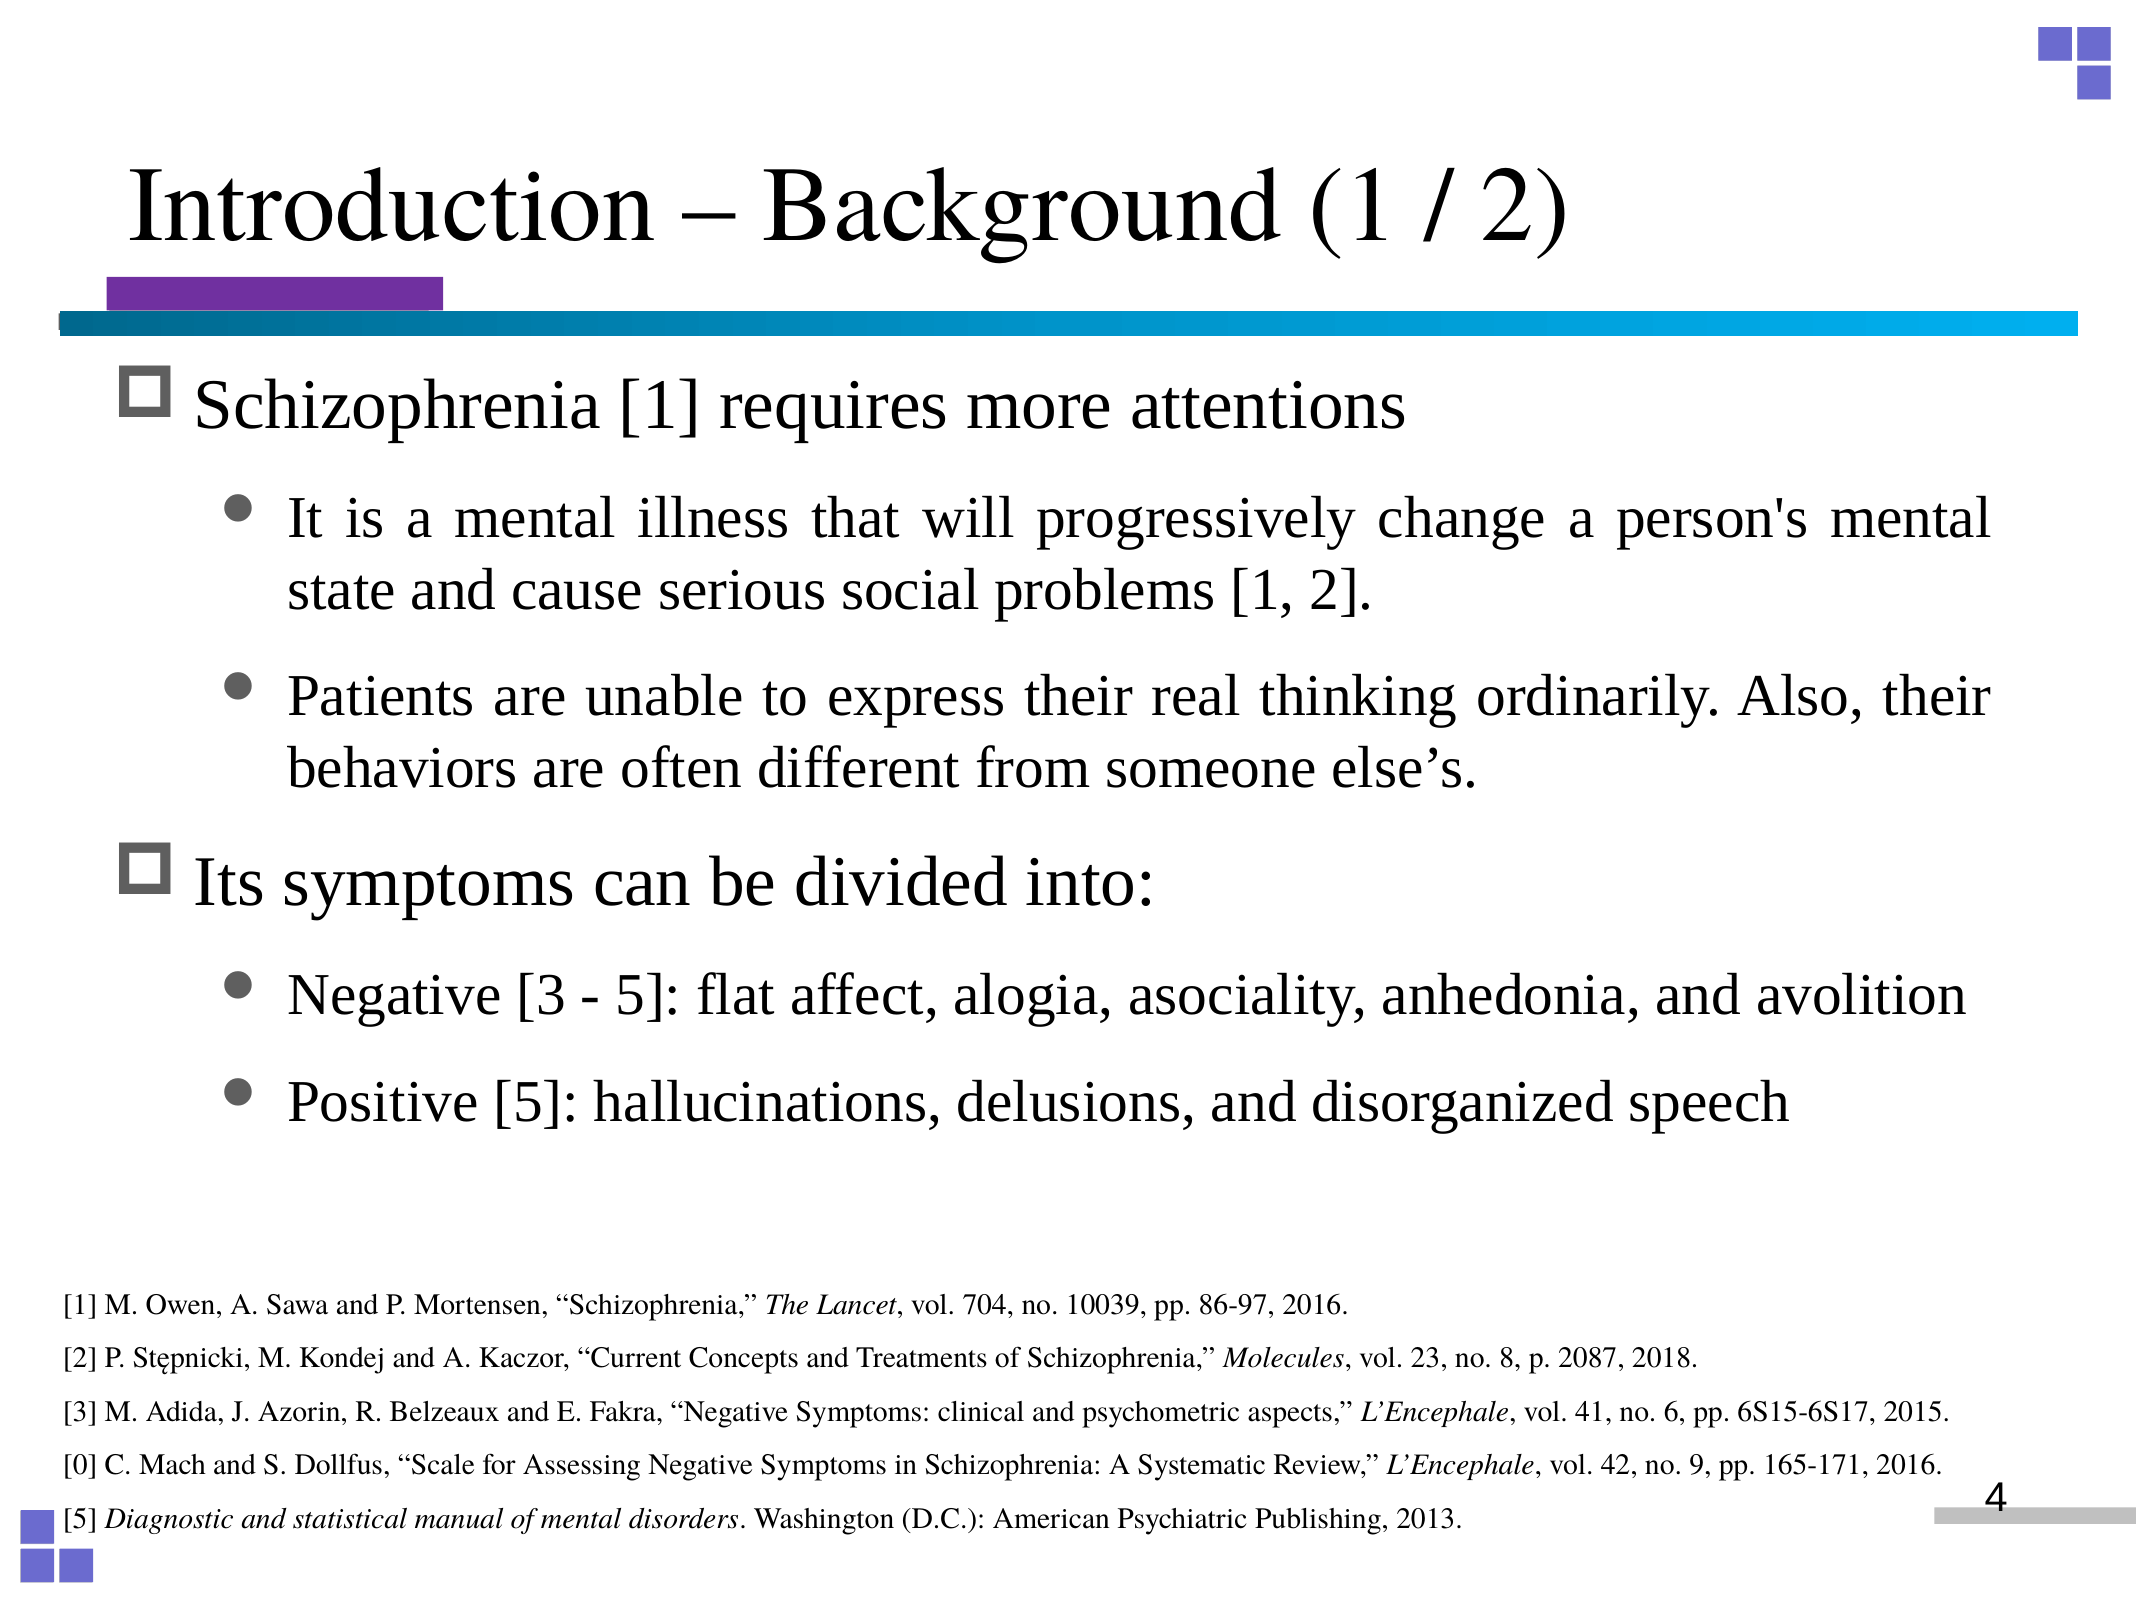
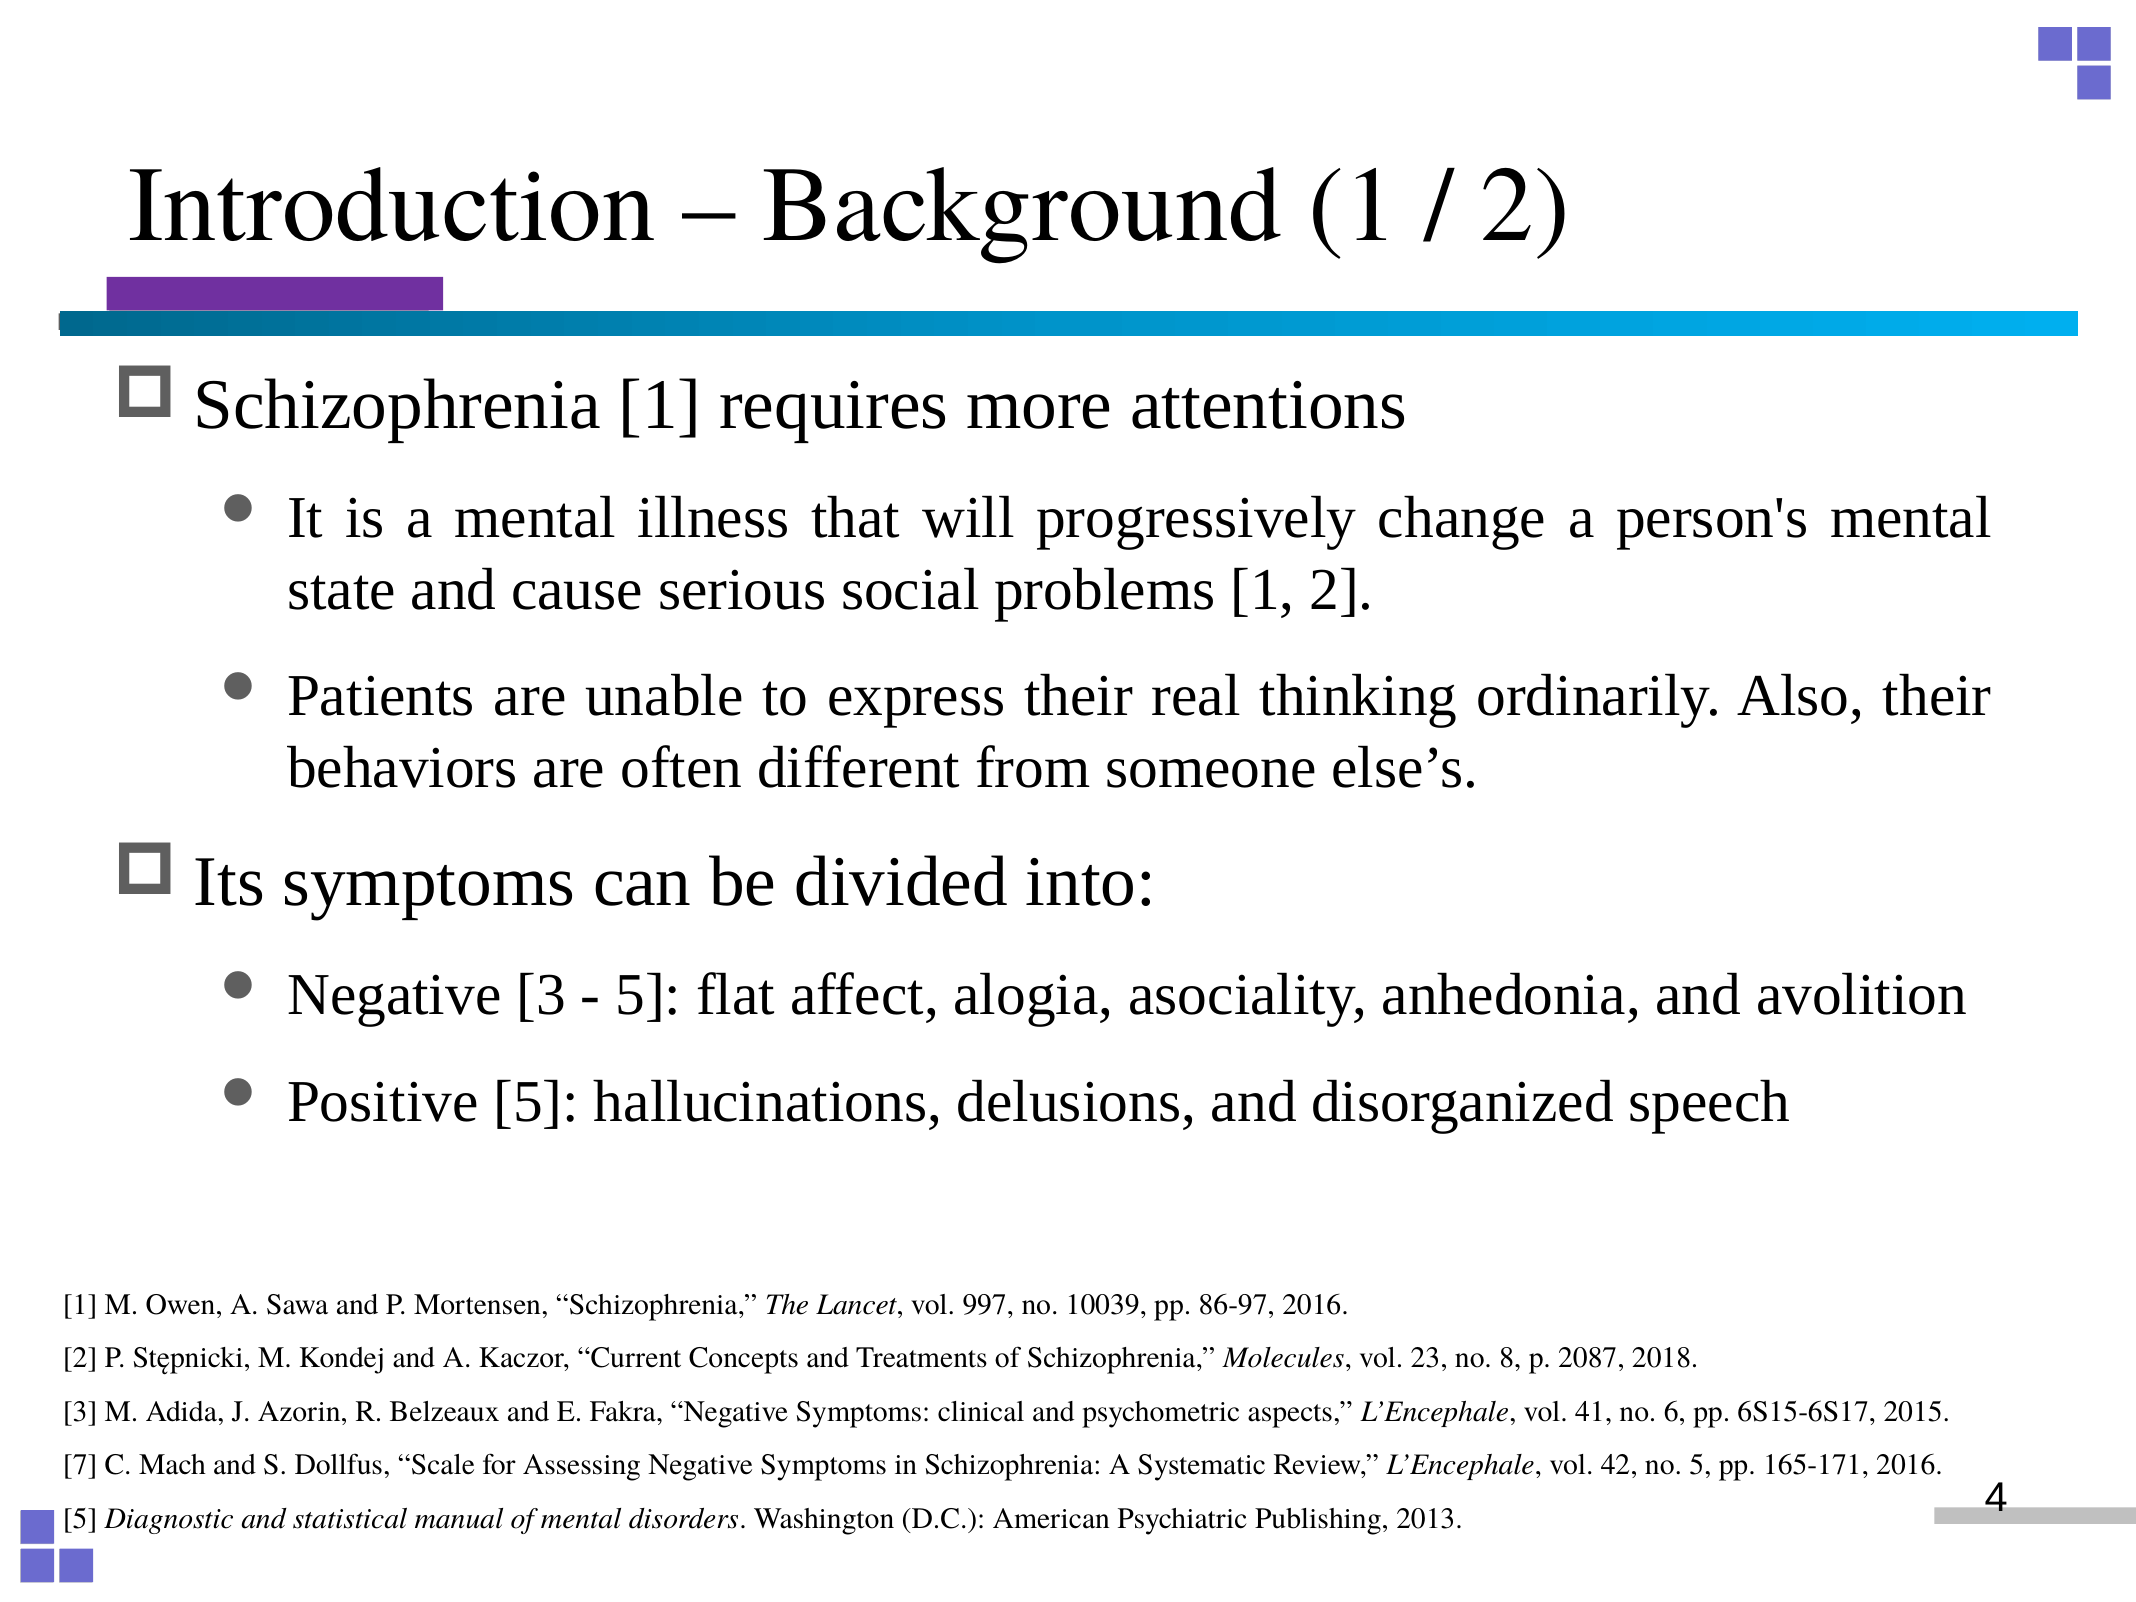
704: 704 -> 997
0: 0 -> 7
no 9: 9 -> 5
